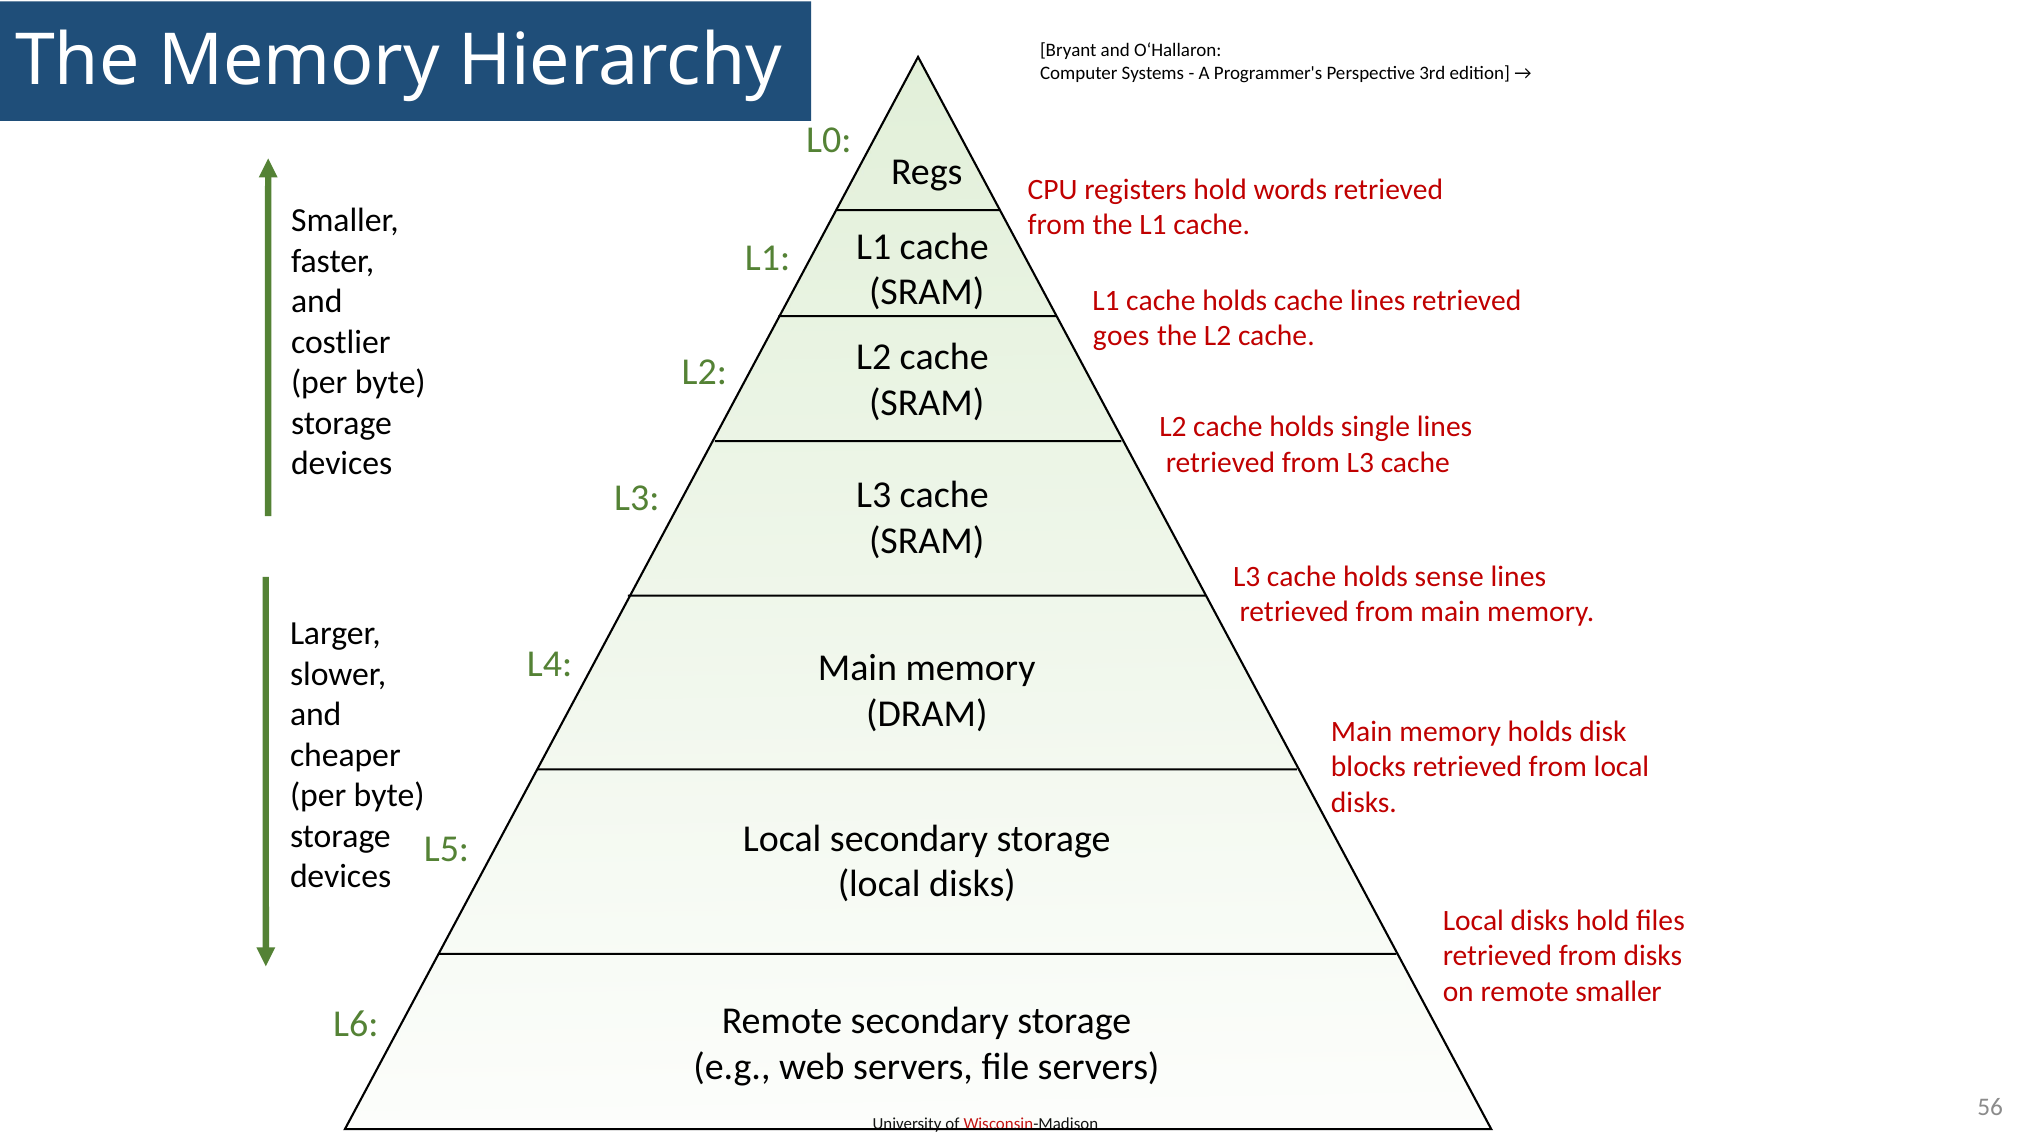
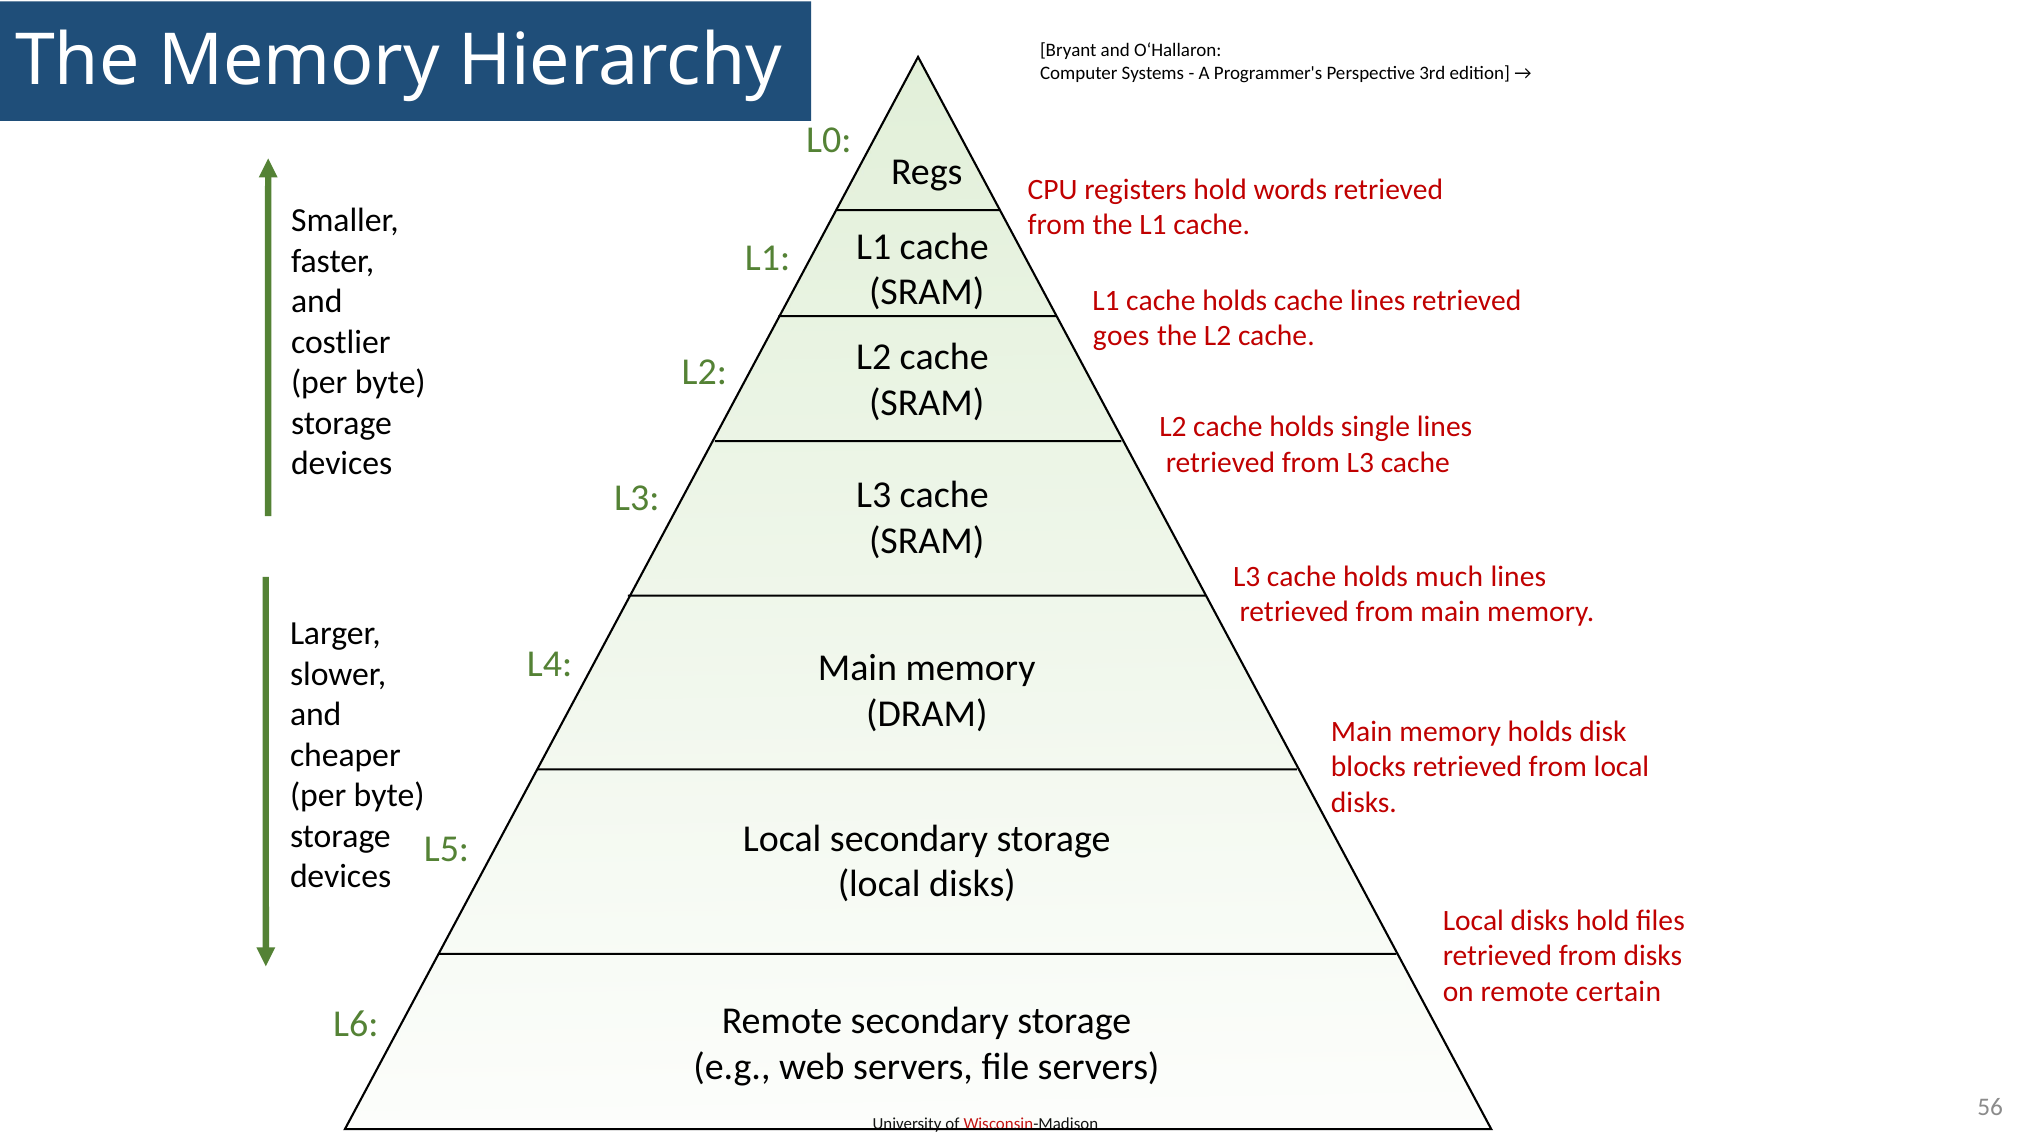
sense: sense -> much
remote smaller: smaller -> certain
